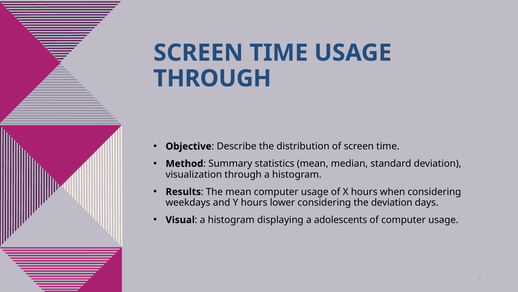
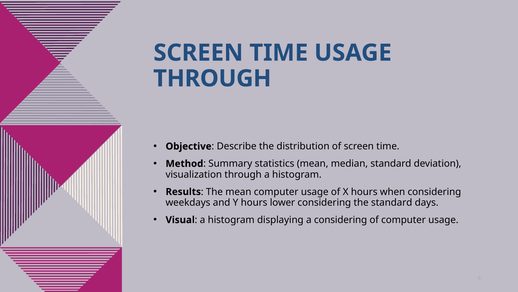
the deviation: deviation -> standard
a adolescents: adolescents -> considering
